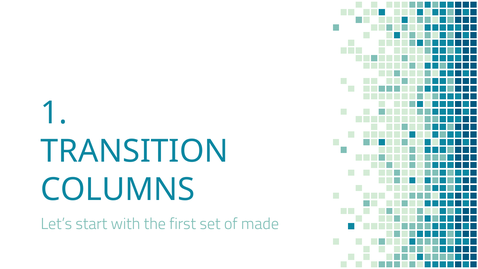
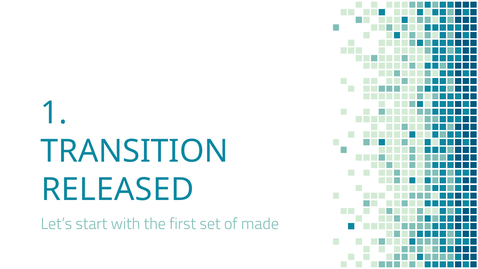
COLUMNS: COLUMNS -> RELEASED
